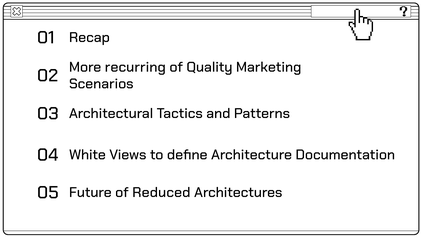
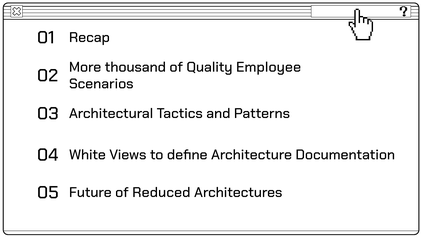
recurring: recurring -> thousand
Marketing: Marketing -> Employee
